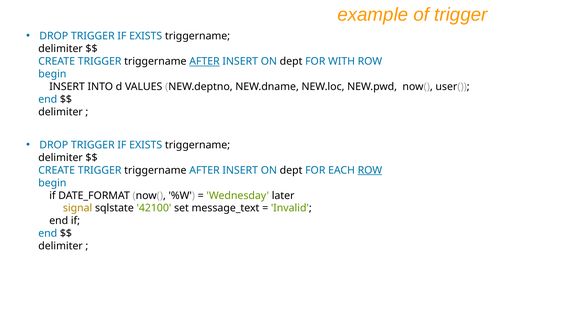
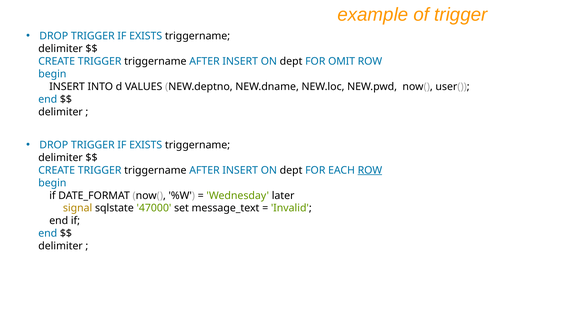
AFTER at (204, 61) underline: present -> none
WITH: WITH -> OMIT
42100: 42100 -> 47000
